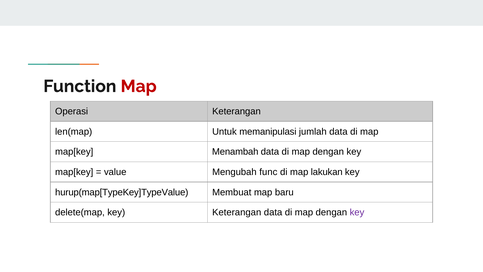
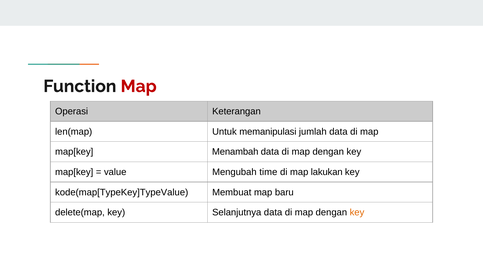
func: func -> time
hurup(map[TypeKey]TypeValue: hurup(map[TypeKey]TypeValue -> kode(map[TypeKey]TypeValue
key Keterangan: Keterangan -> Selanjutnya
key at (357, 212) colour: purple -> orange
